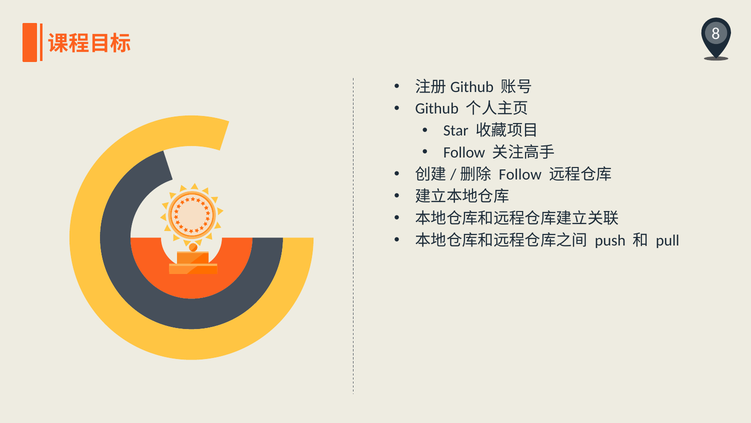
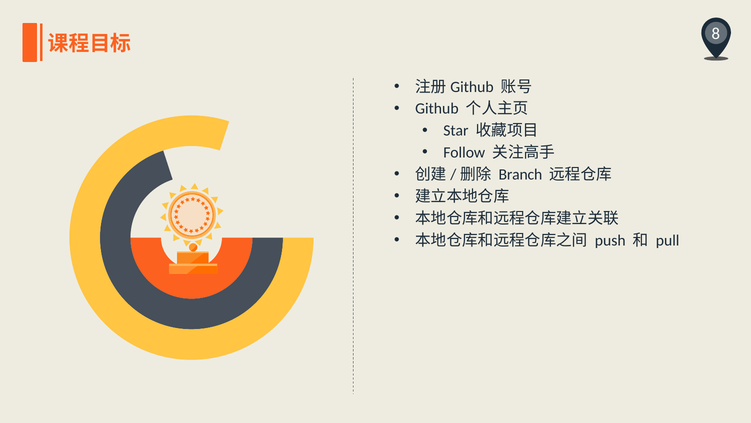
Follow at (520, 174): Follow -> Branch
